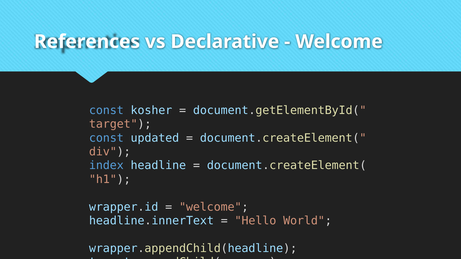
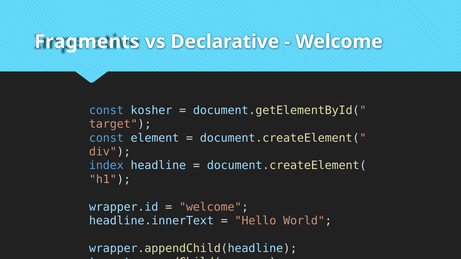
References: References -> Fragments
updated: updated -> element
